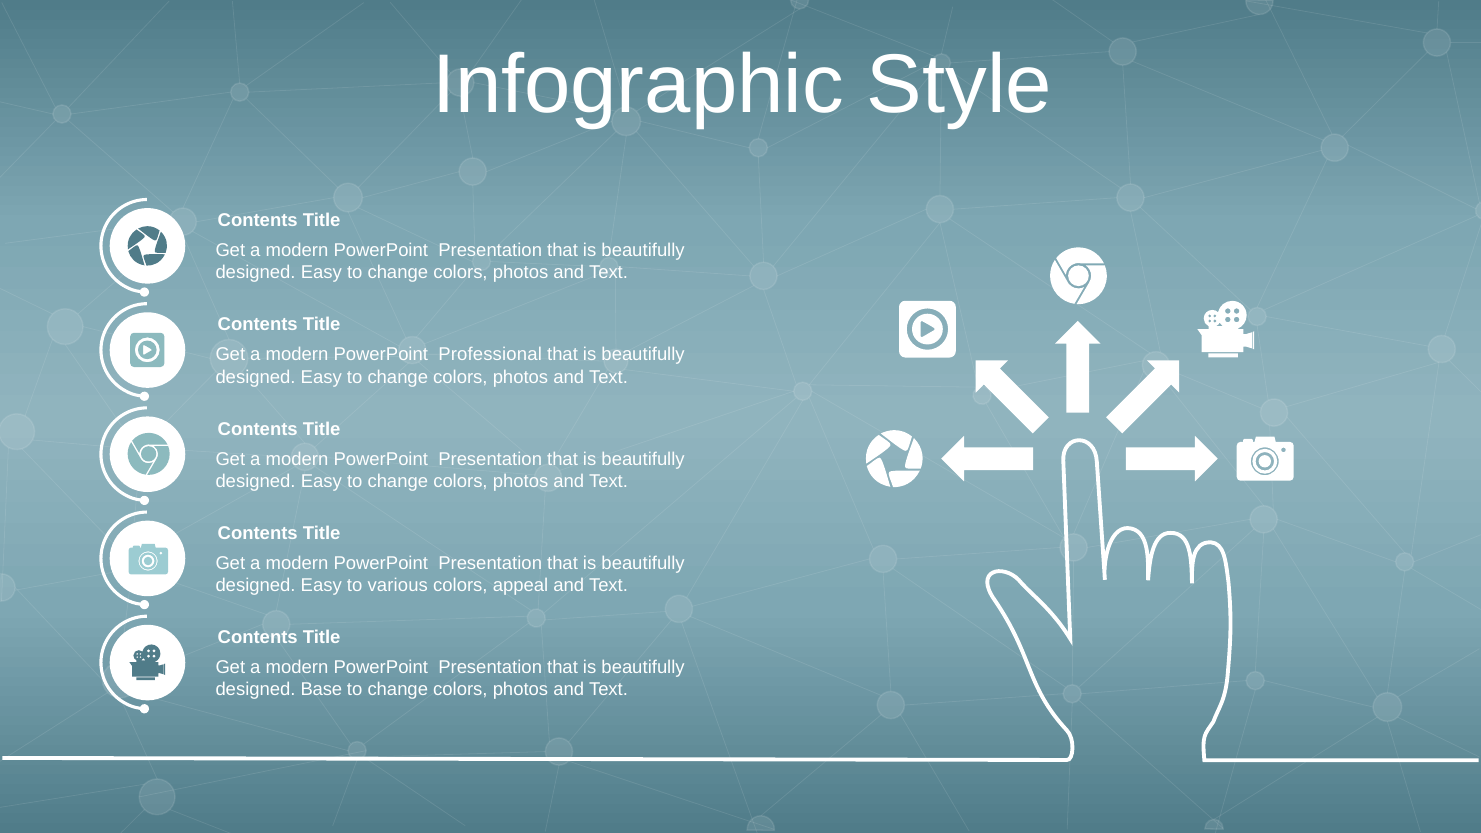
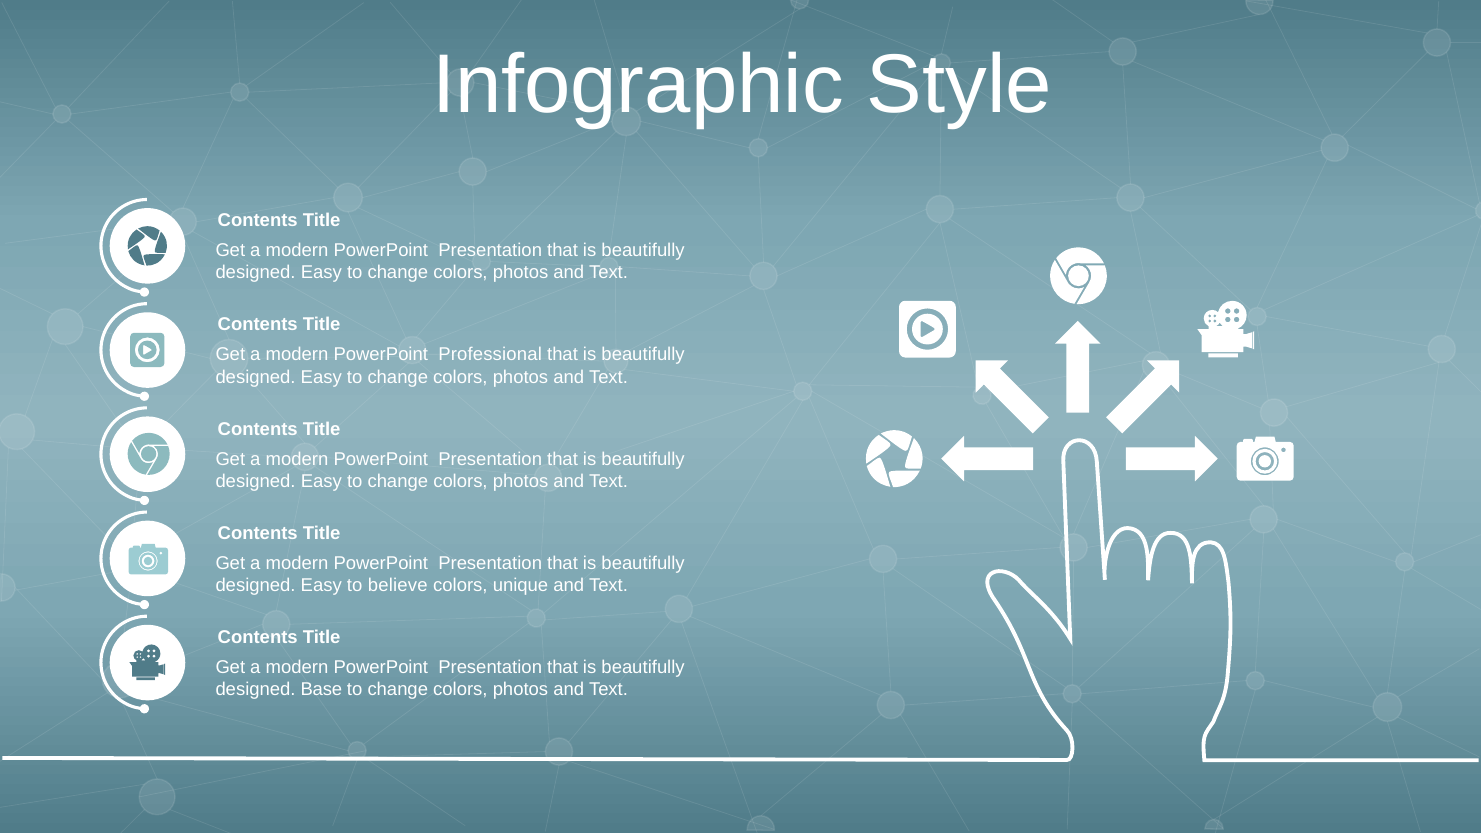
various: various -> believe
appeal: appeal -> unique
